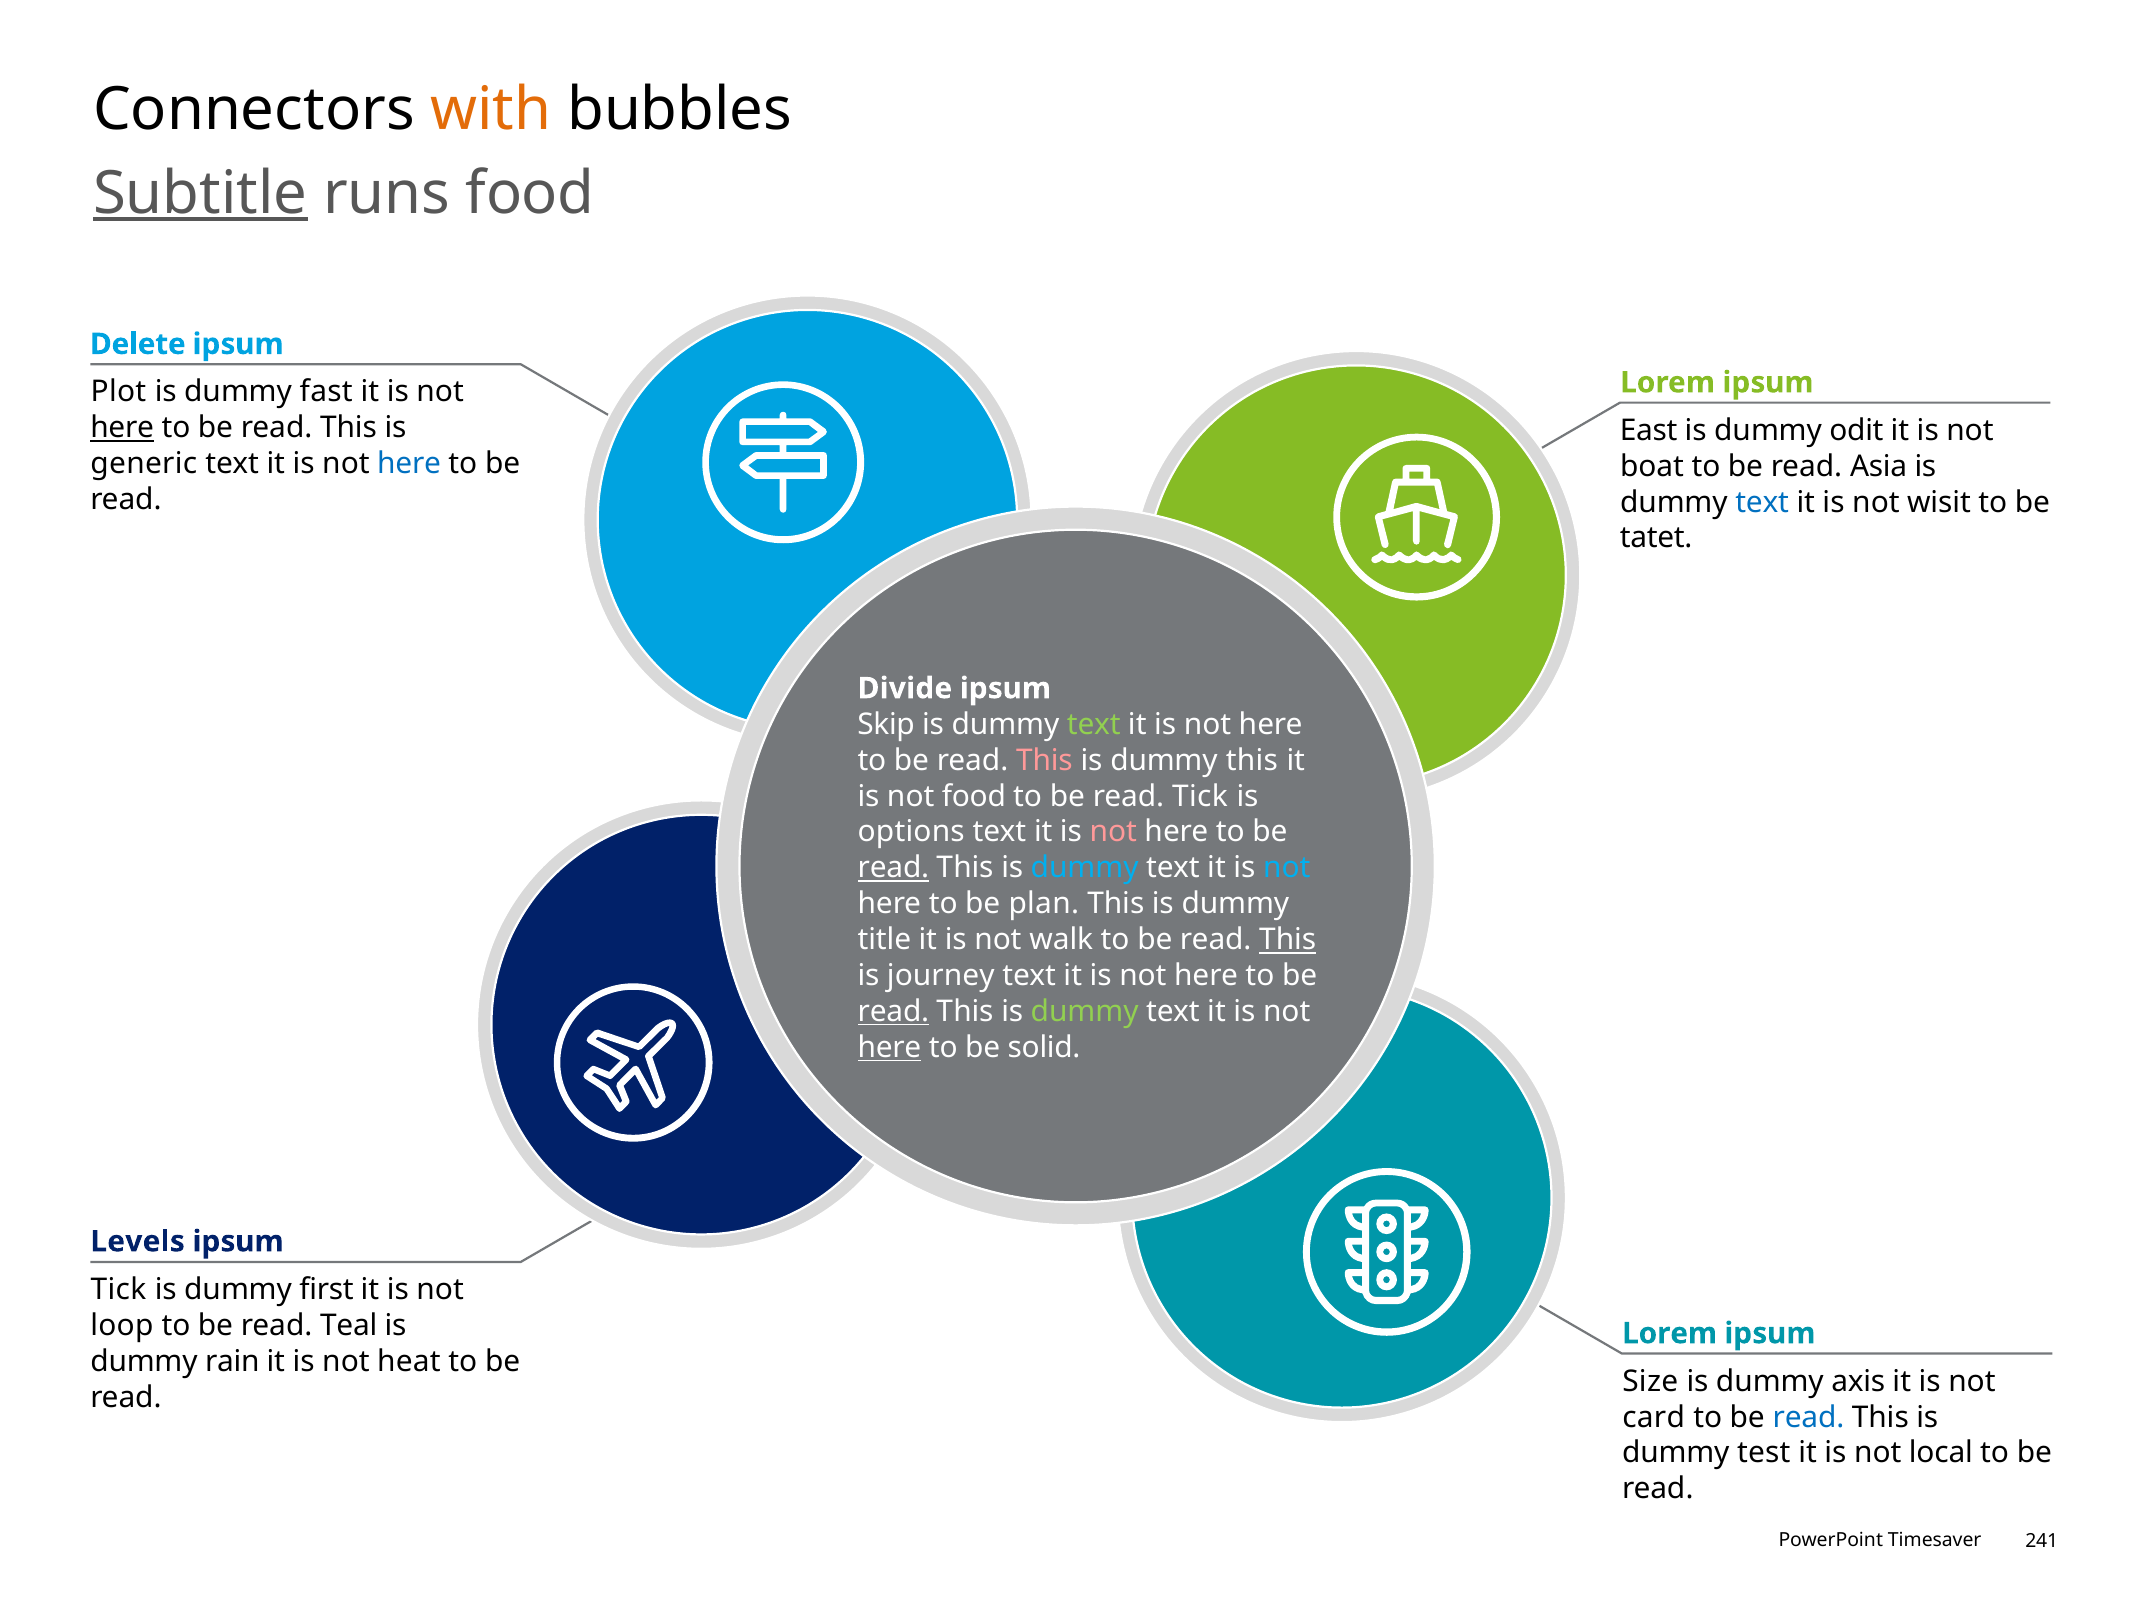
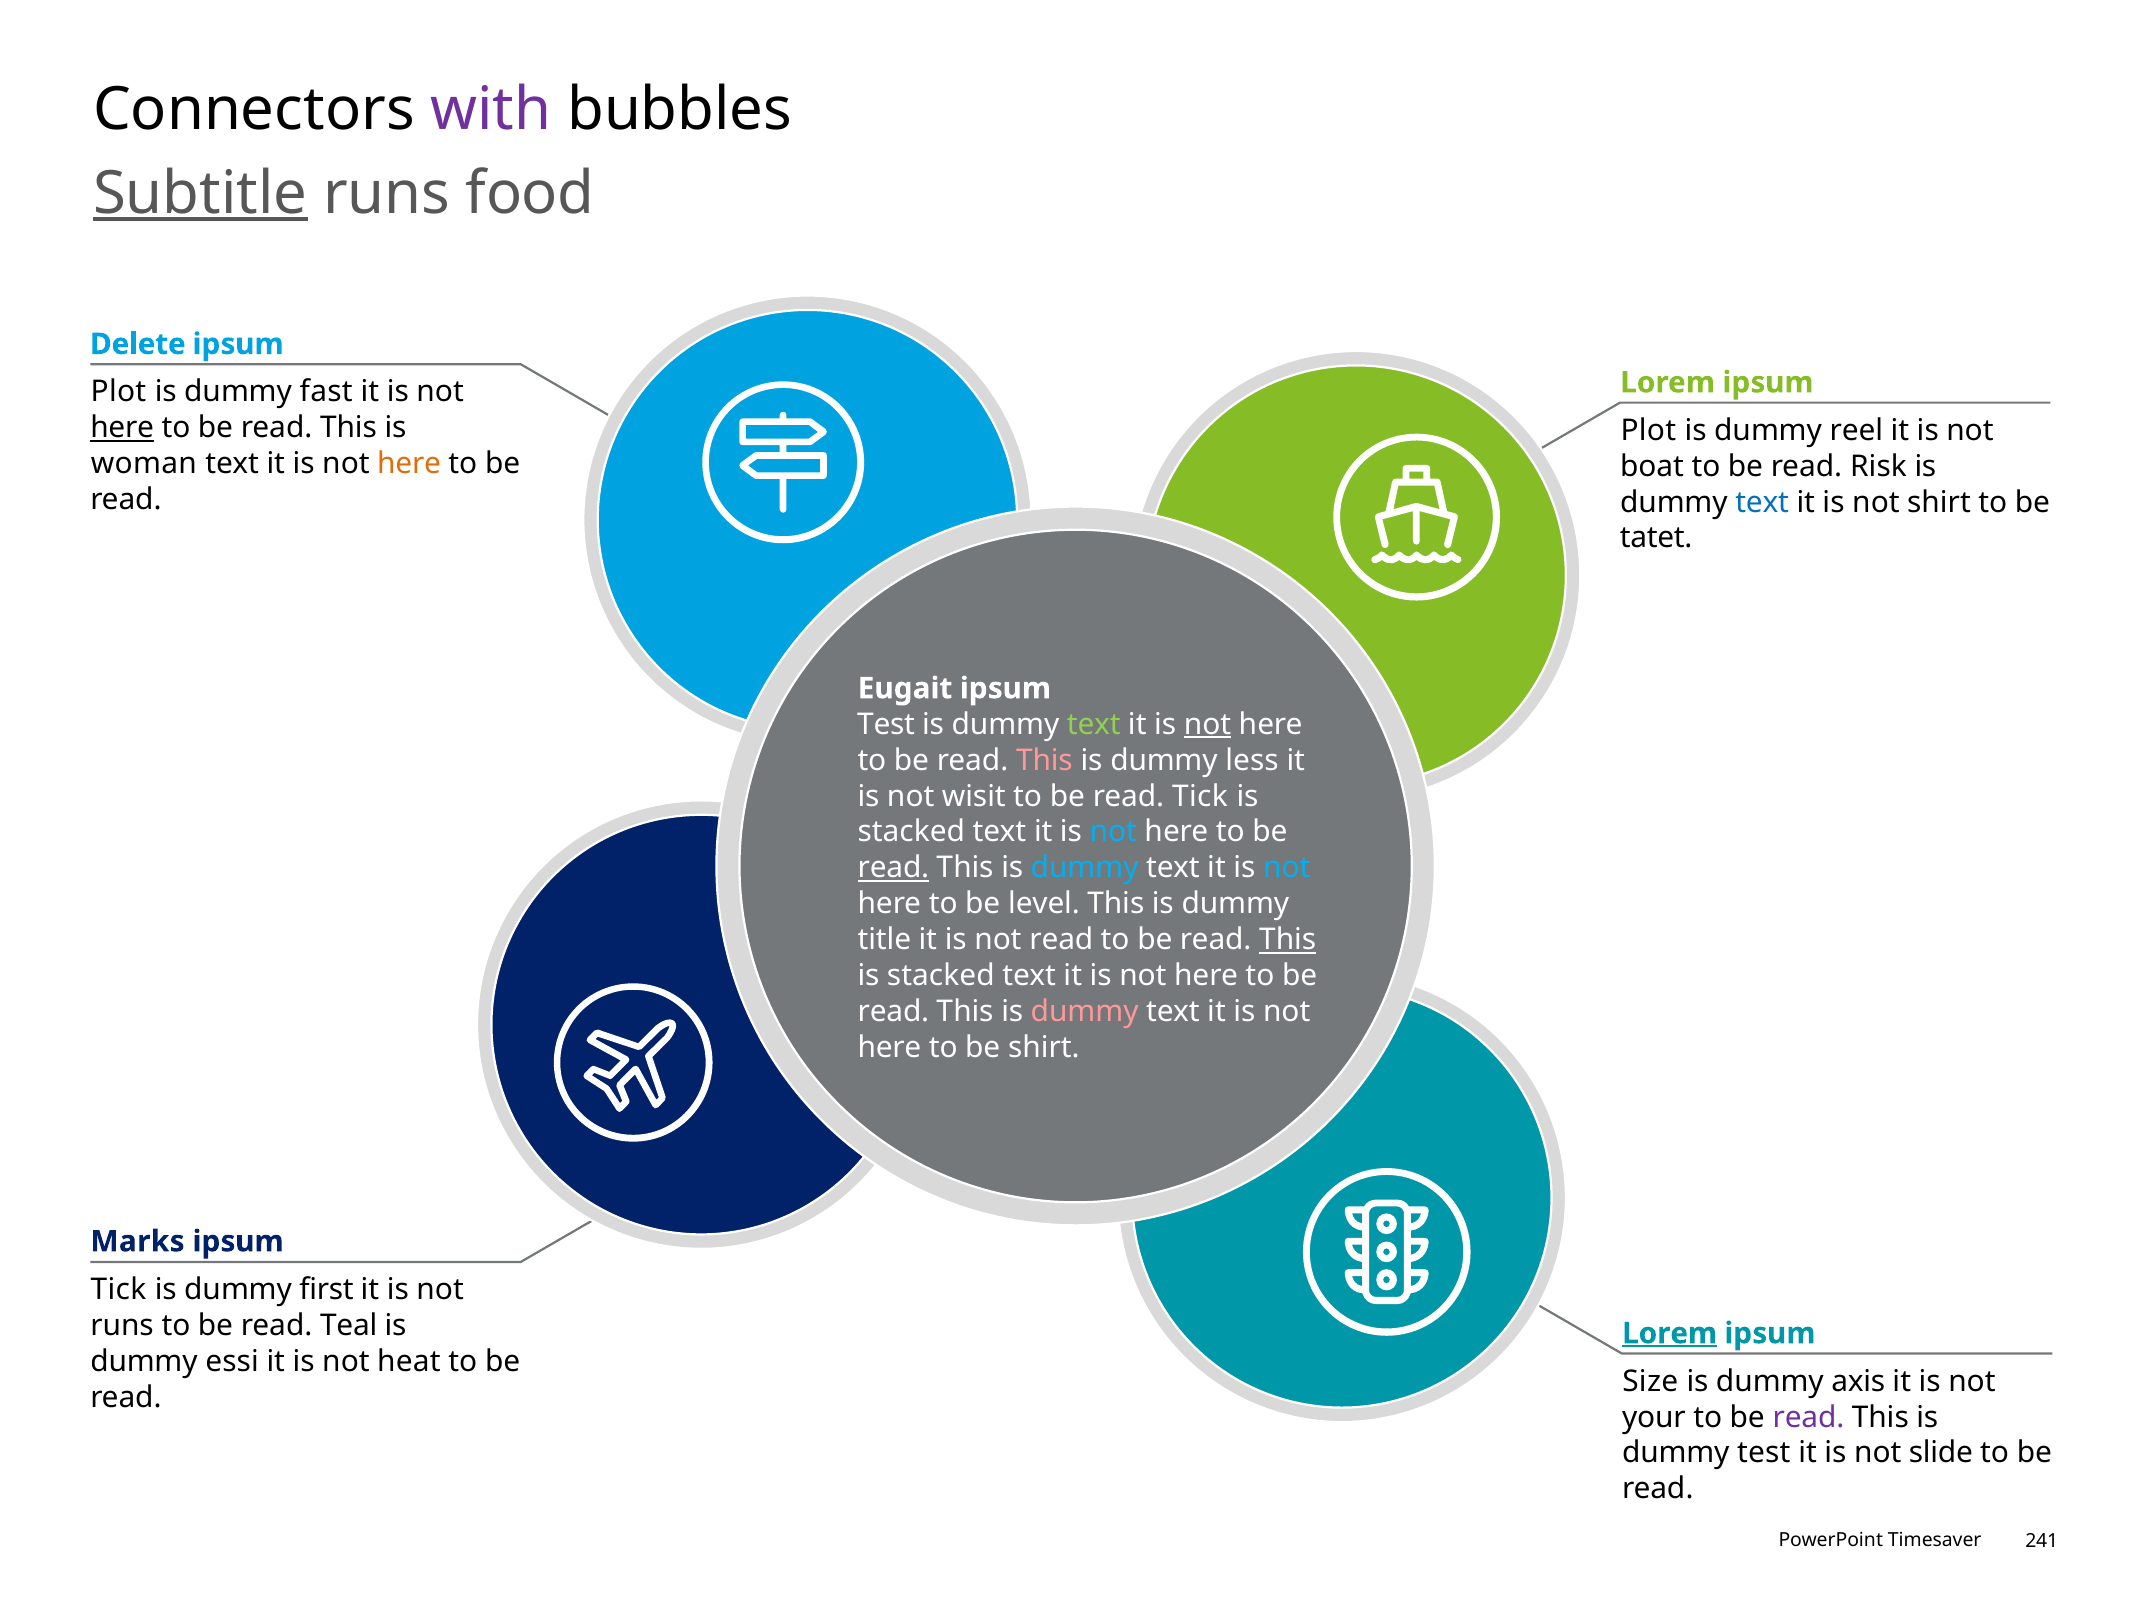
with colour: orange -> purple
East at (1649, 430): East -> Plot
odit: odit -> reel
generic: generic -> woman
here at (409, 464) colour: blue -> orange
Asia: Asia -> Risk
not wisit: wisit -> shirt
Divide: Divide -> Eugait
Skip at (886, 724): Skip -> Test
not at (1208, 724) underline: none -> present
dummy this: this -> less
not food: food -> wisit
options at (911, 832): options -> stacked
not at (1113, 832) colour: pink -> light blue
plan: plan -> level
not walk: walk -> read
journey at (941, 975): journey -> stacked
read at (893, 1011) underline: present -> none
dummy at (1085, 1011) colour: light green -> pink
here at (889, 1047) underline: present -> none
be solid: solid -> shirt
Levels: Levels -> Marks
loop at (122, 1325): loop -> runs
Lorem at (1670, 1333) underline: none -> present
rain: rain -> essi
card: card -> your
read at (1808, 1416) colour: blue -> purple
local: local -> slide
